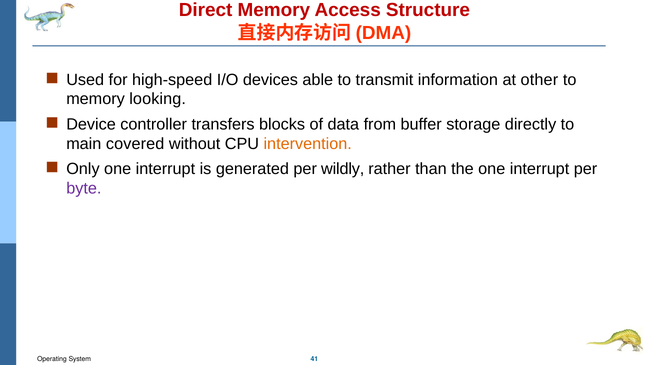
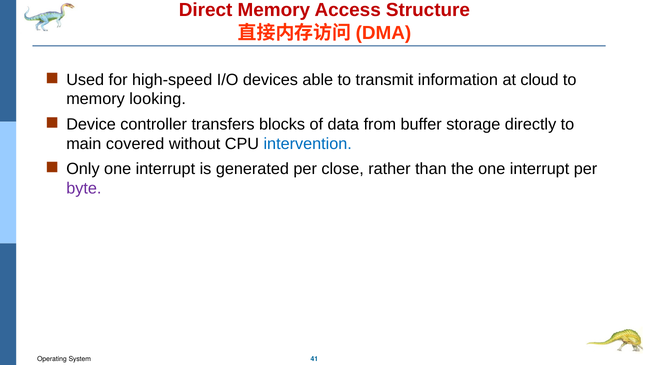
other: other -> cloud
intervention colour: orange -> blue
wildly: wildly -> close
